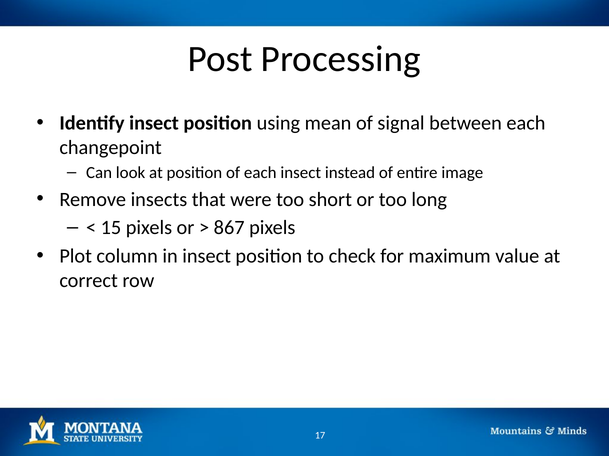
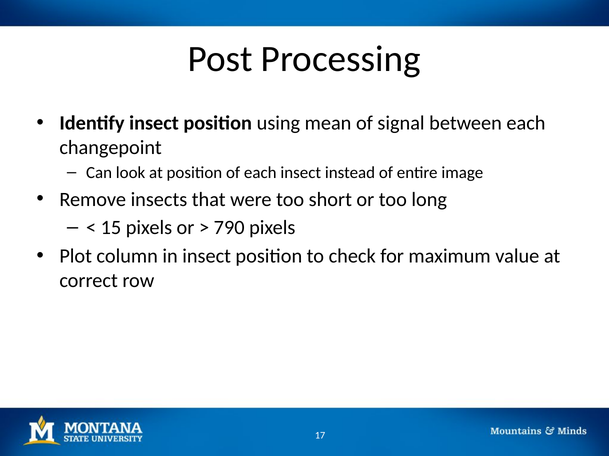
867: 867 -> 790
